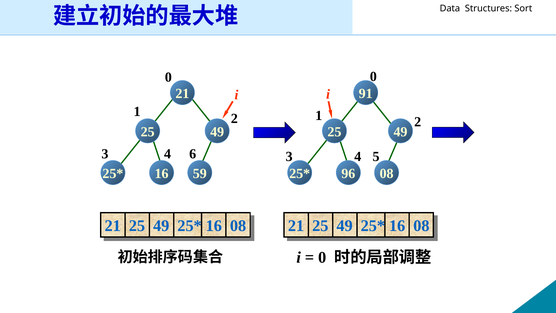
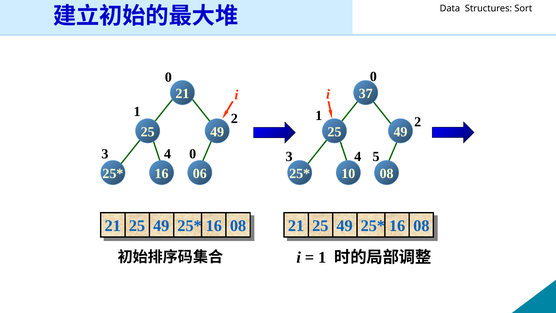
91: 91 -> 37
4 6: 6 -> 0
59: 59 -> 06
96: 96 -> 10
0 at (322, 257): 0 -> 1
